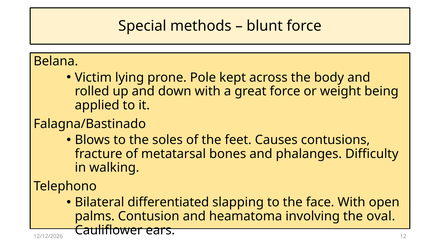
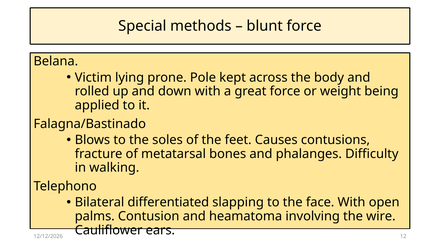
oval: oval -> wire
